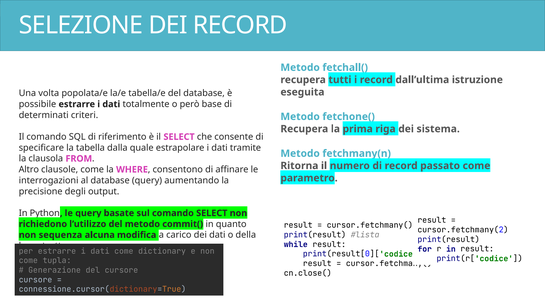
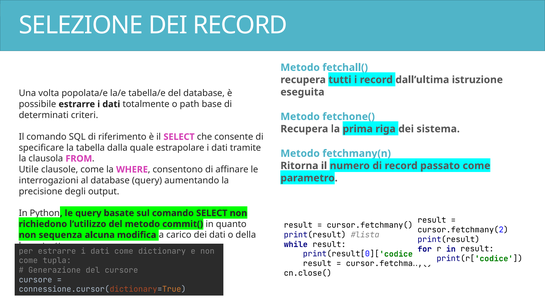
però: però -> path
Altro: Altro -> Utile
